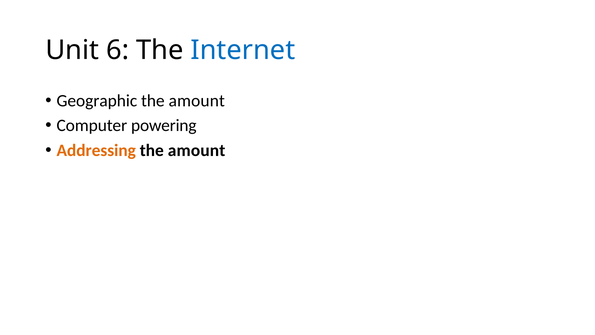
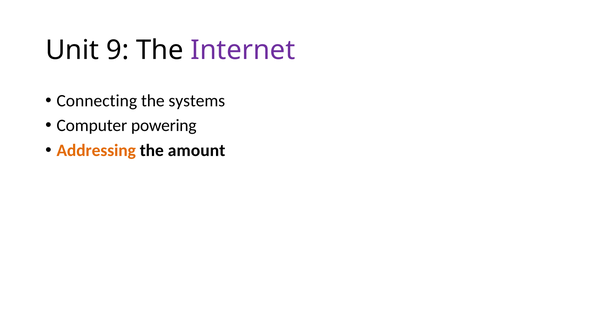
6: 6 -> 9
Internet colour: blue -> purple
Geographic: Geographic -> Connecting
amount at (197, 101): amount -> systems
